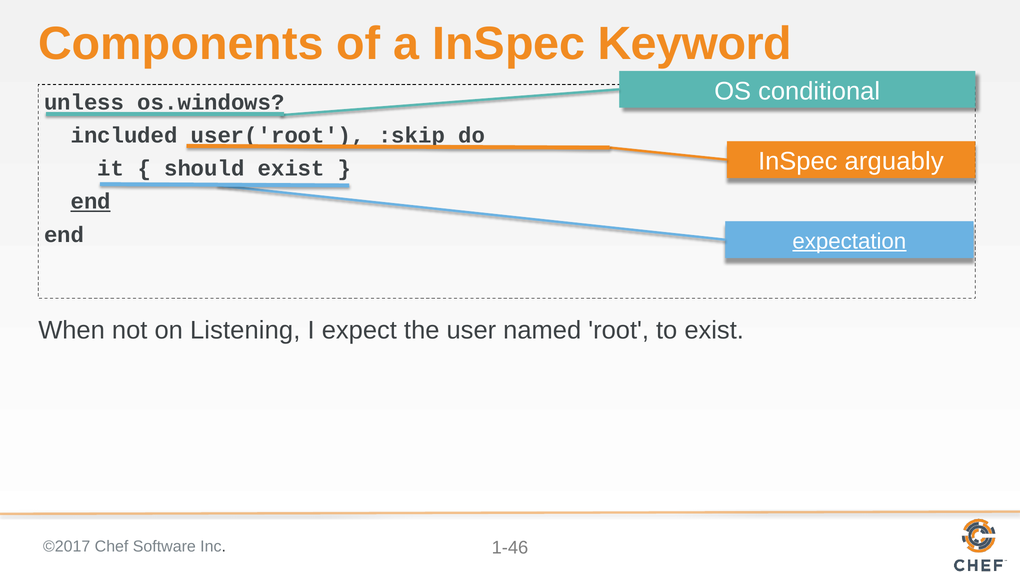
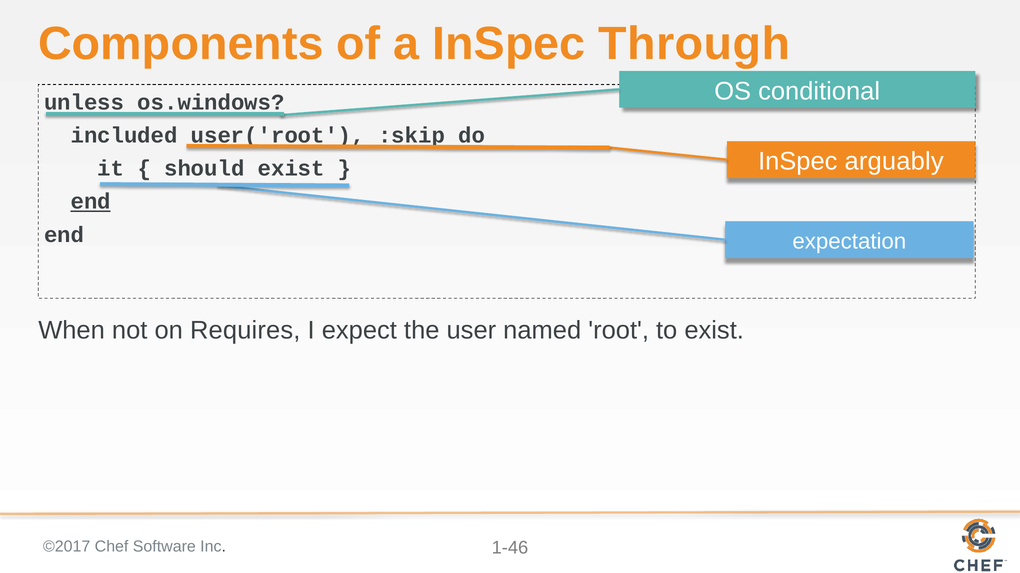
Keyword: Keyword -> Through
expectation underline: present -> none
Listening: Listening -> Requires
